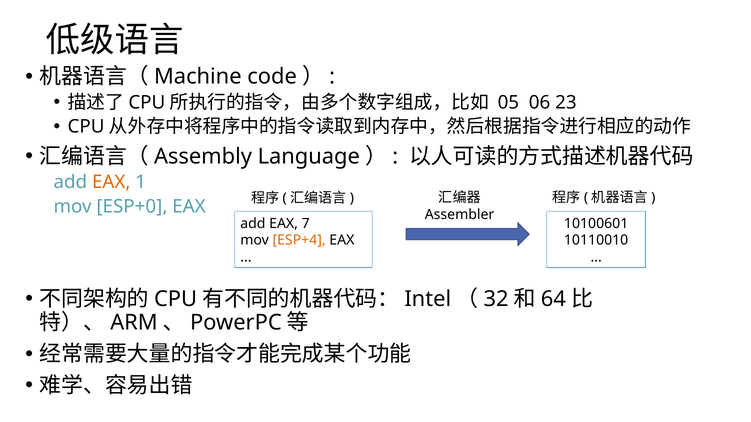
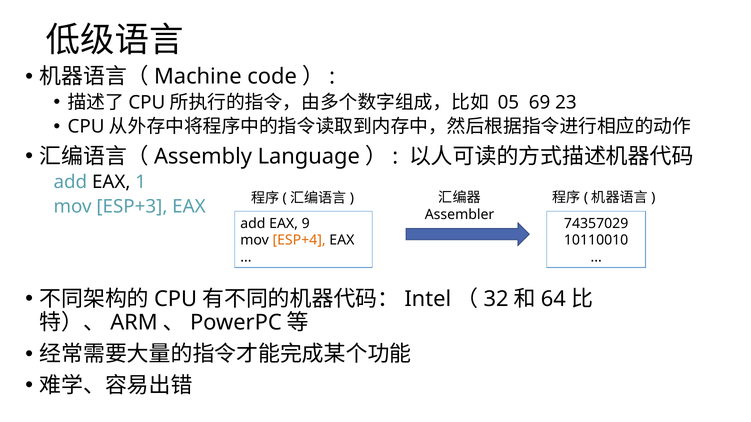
06: 06 -> 69
EAX at (111, 182) colour: orange -> black
ESP+0: ESP+0 -> ESP+3
7: 7 -> 9
10100601: 10100601 -> 74357029
